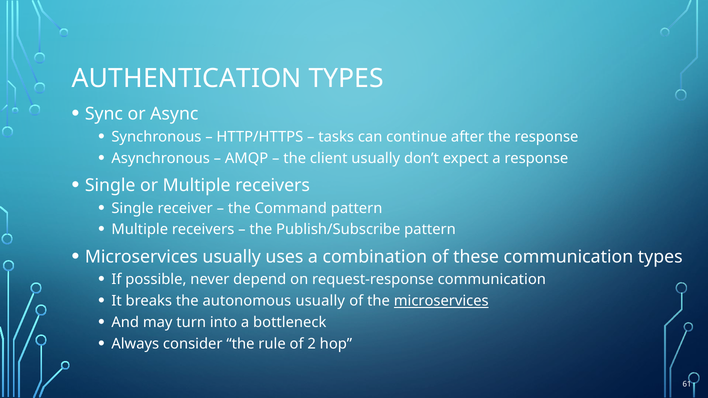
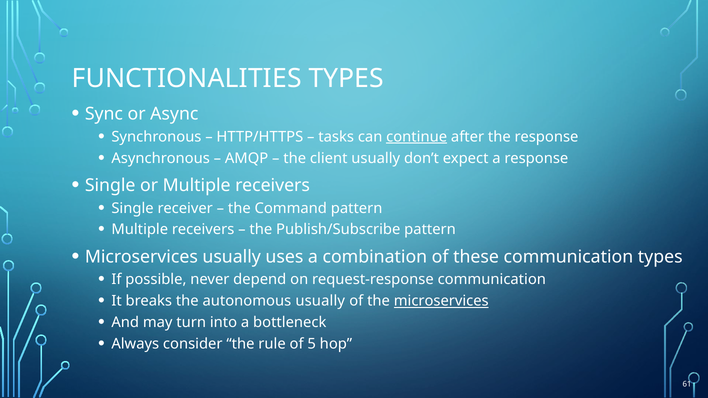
AUTHENTICATION: AUTHENTICATION -> FUNCTIONALITIES
continue underline: none -> present
2: 2 -> 5
